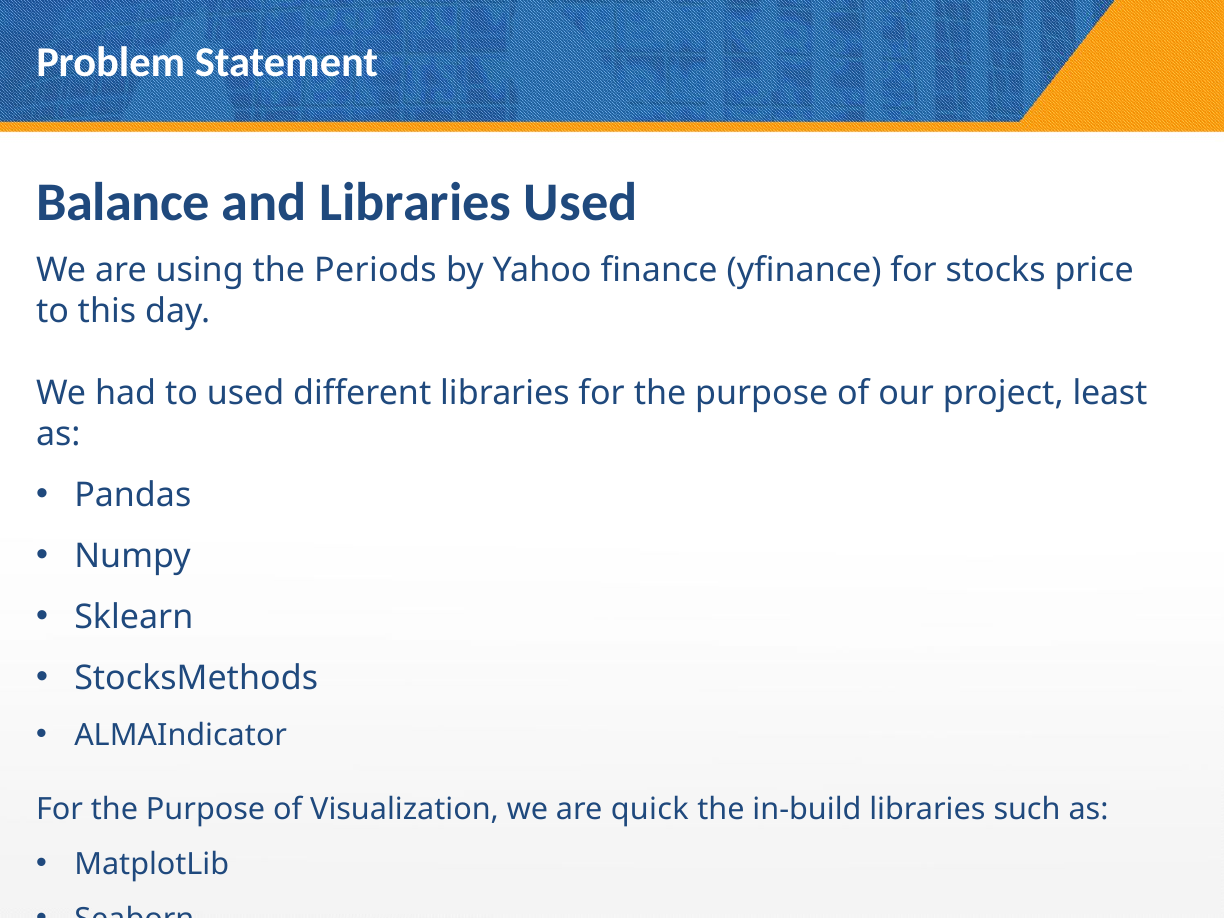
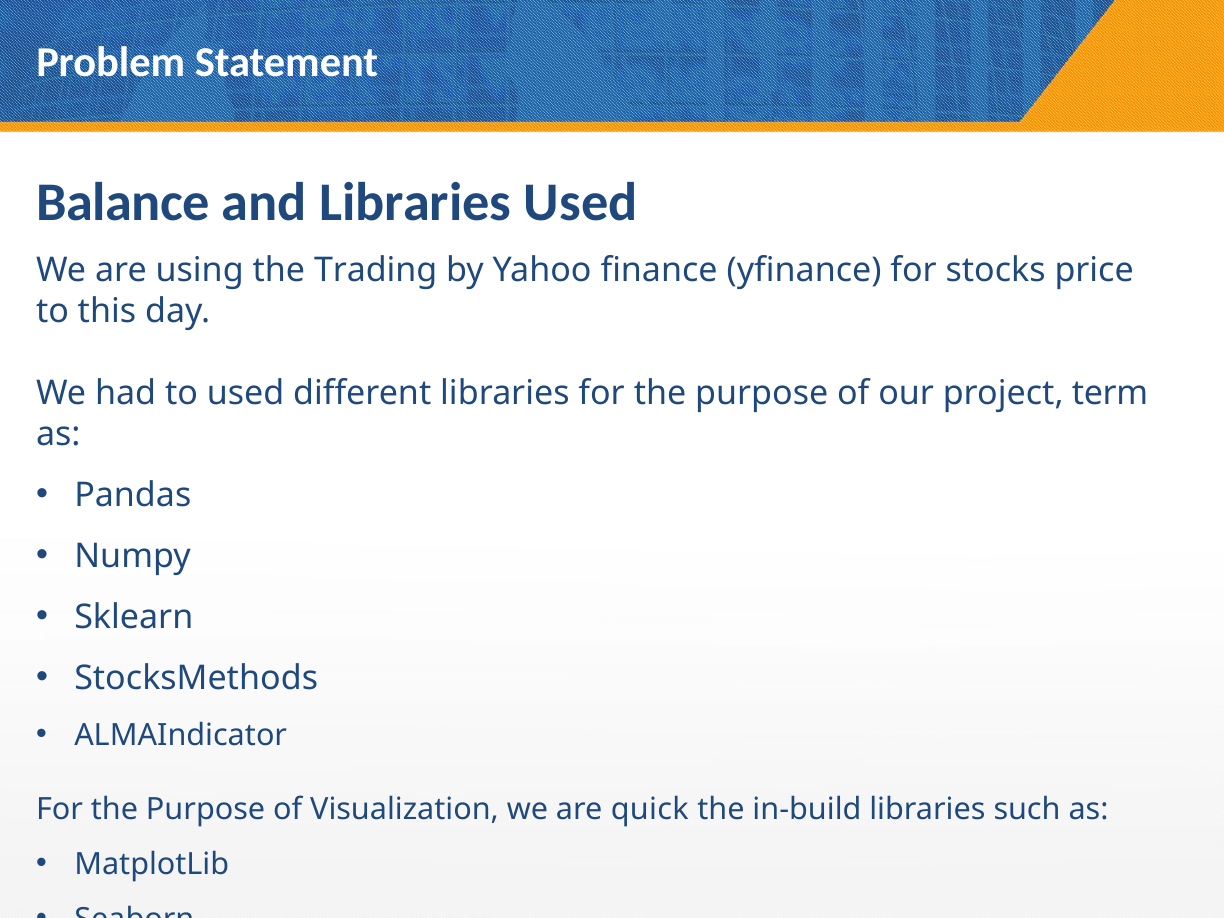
Periods: Periods -> Trading
least: least -> term
